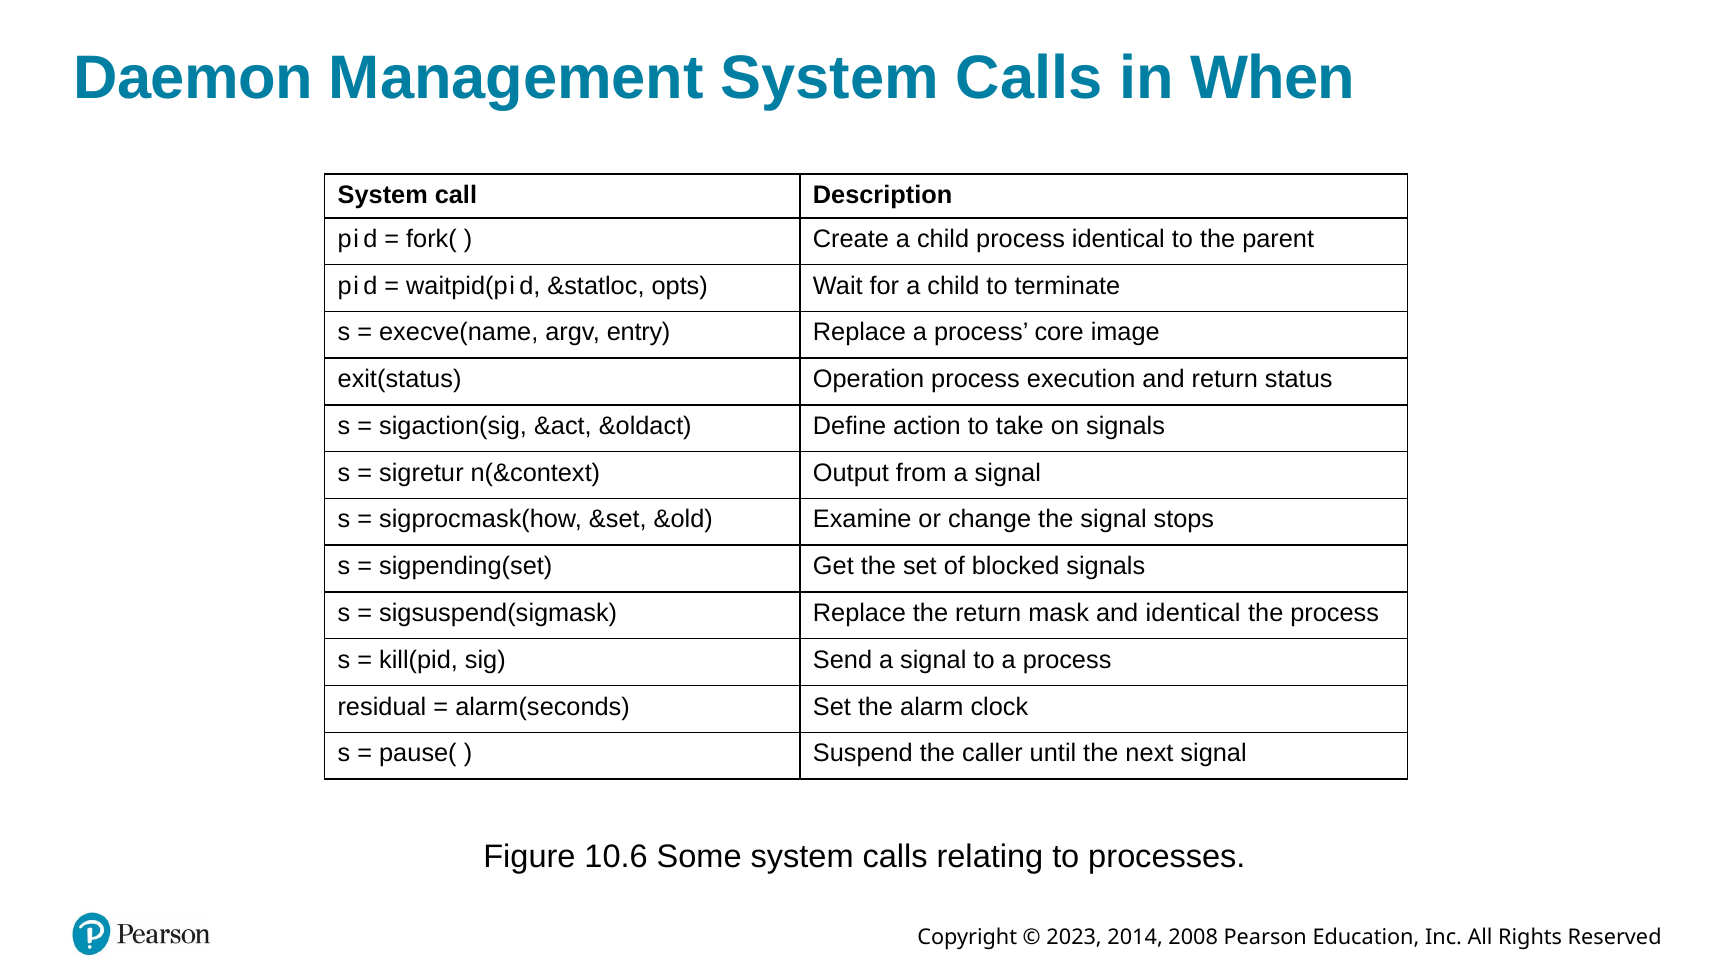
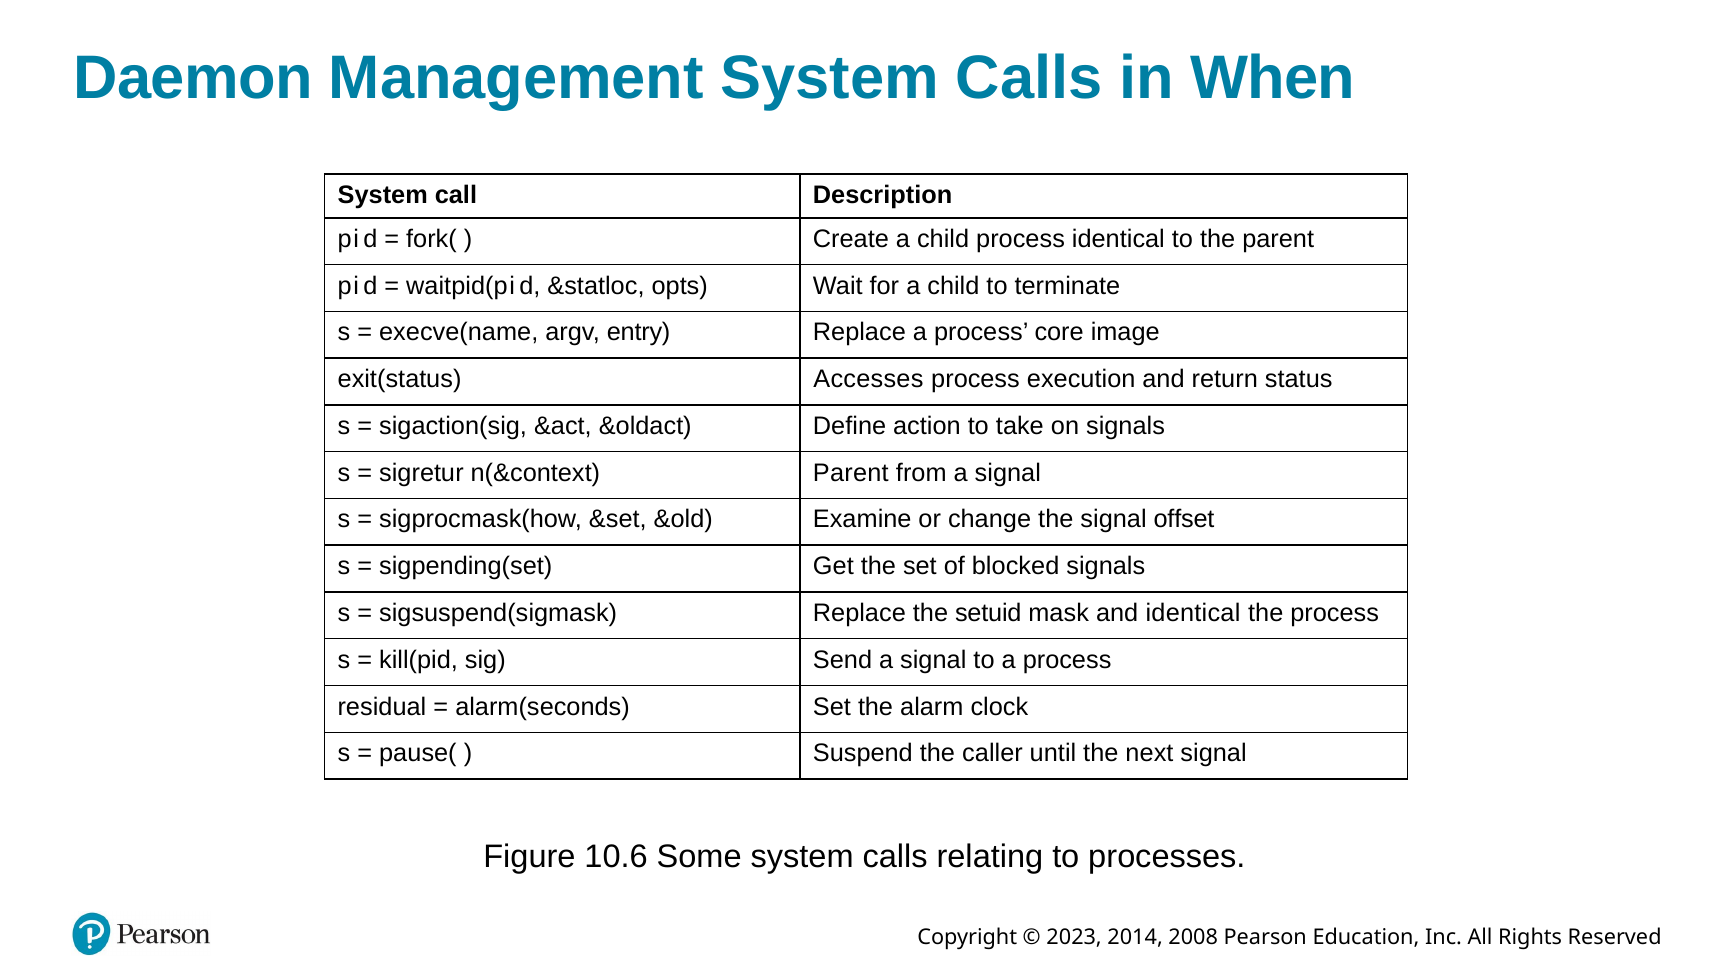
Operation: Operation -> Accesses
n(&context Output: Output -> Parent
stops: stops -> offset
the return: return -> setuid
